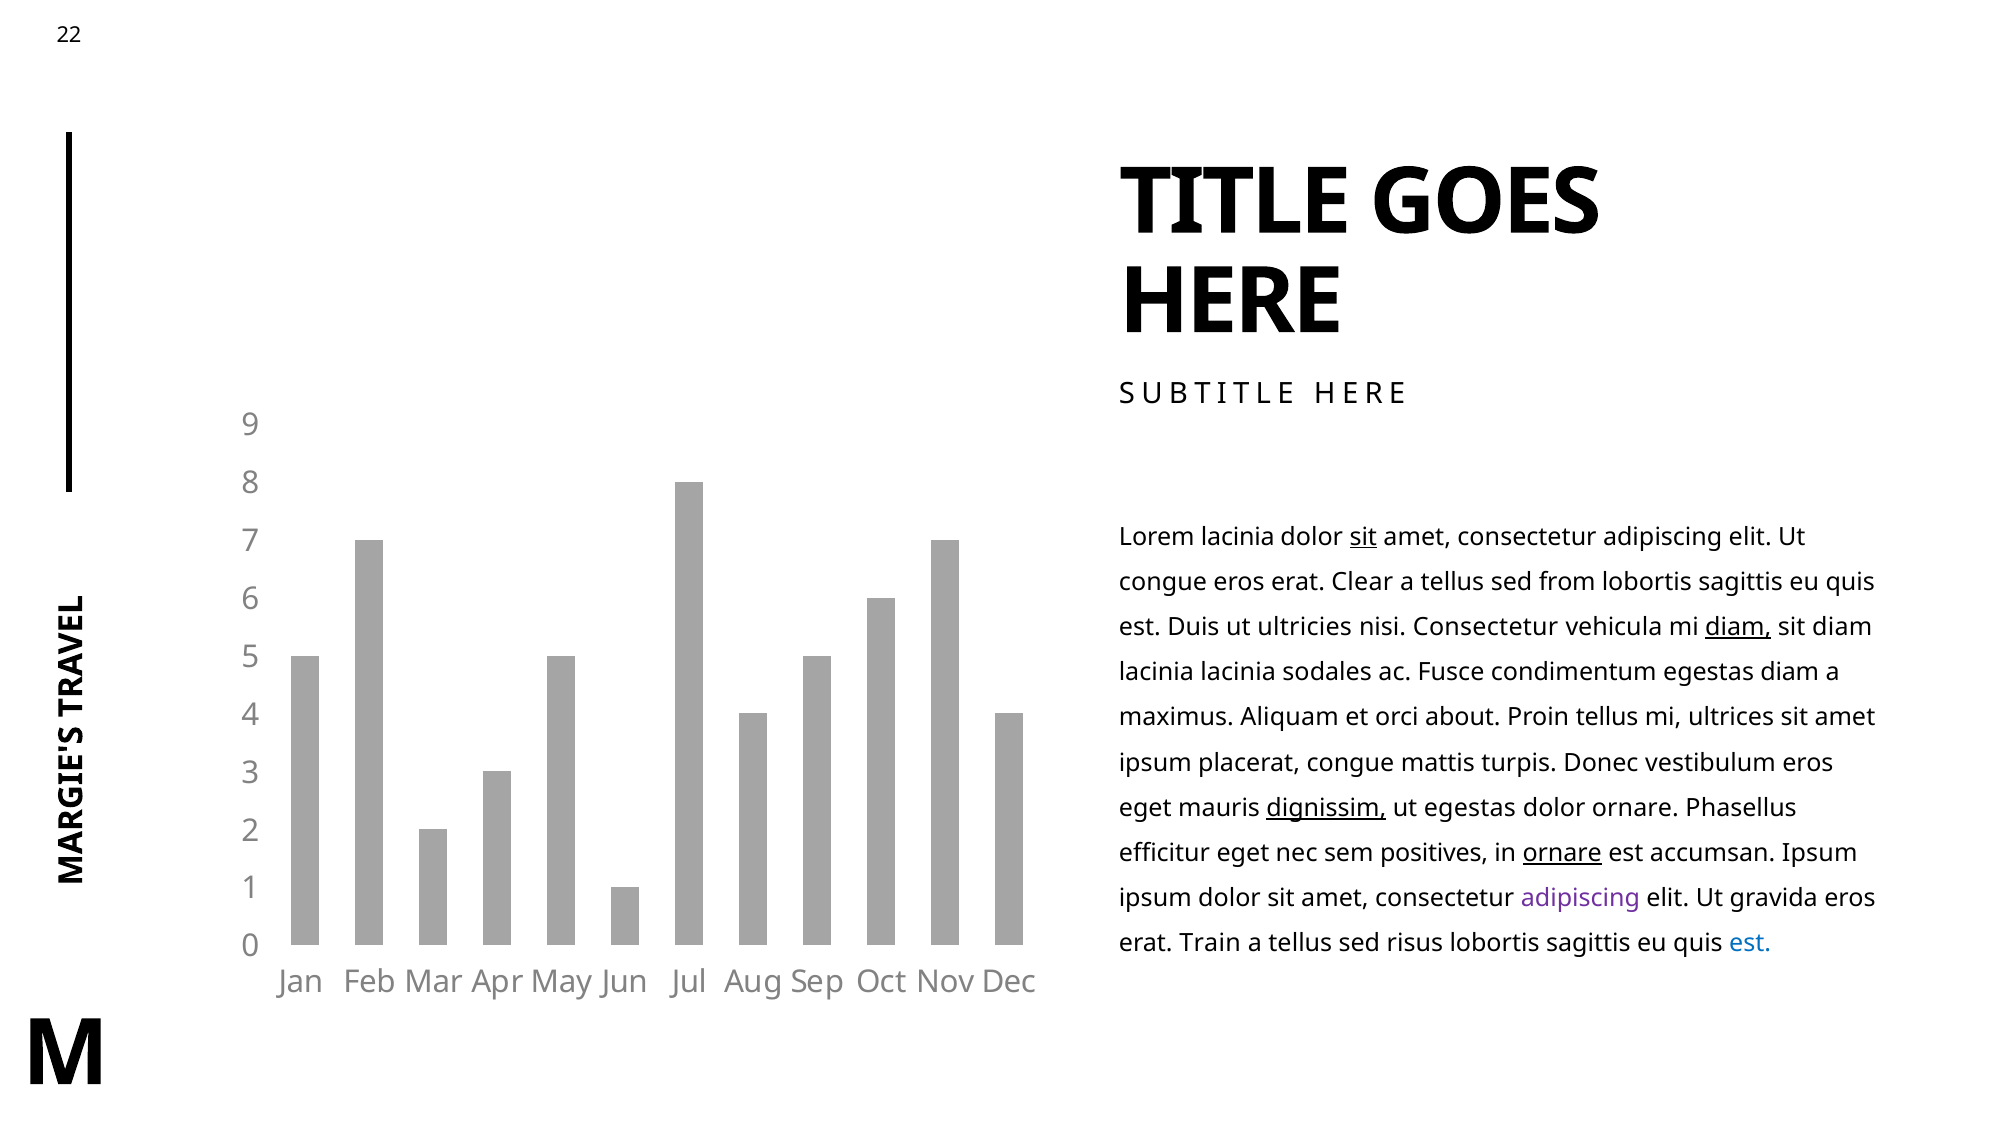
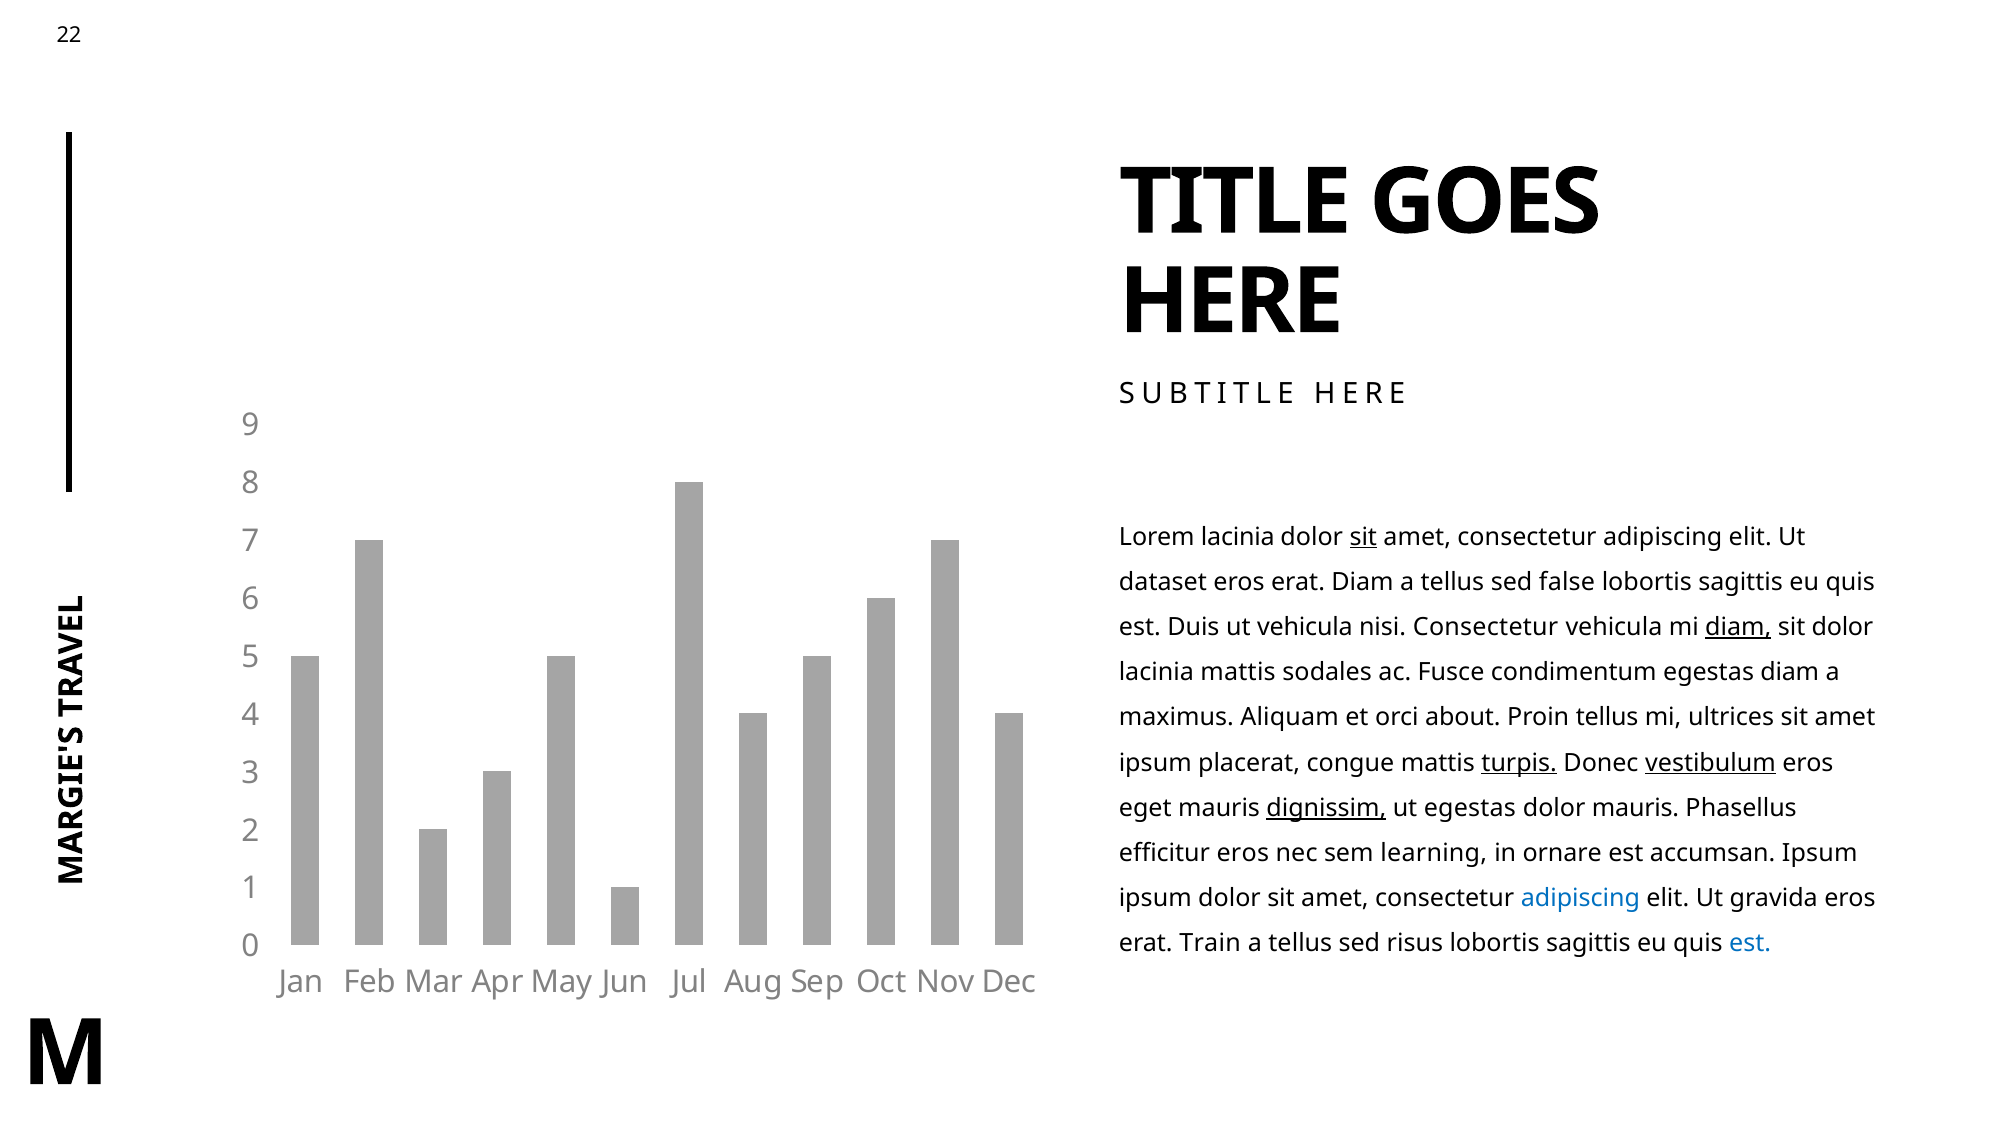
congue at (1163, 582): congue -> dataset
erat Clear: Clear -> Diam
from: from -> false
ut ultricies: ultricies -> vehicula
sit diam: diam -> dolor
lacinia lacinia: lacinia -> mattis
turpis underline: none -> present
vestibulum underline: none -> present
dolor ornare: ornare -> mauris
efficitur eget: eget -> eros
positives: positives -> learning
ornare at (1562, 853) underline: present -> none
adipiscing at (1580, 899) colour: purple -> blue
